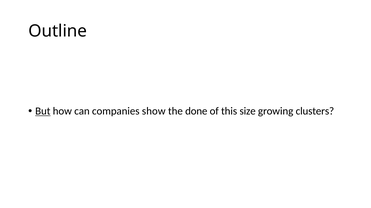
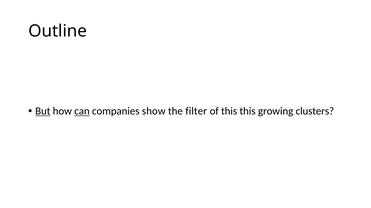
can underline: none -> present
done: done -> filter
this size: size -> this
